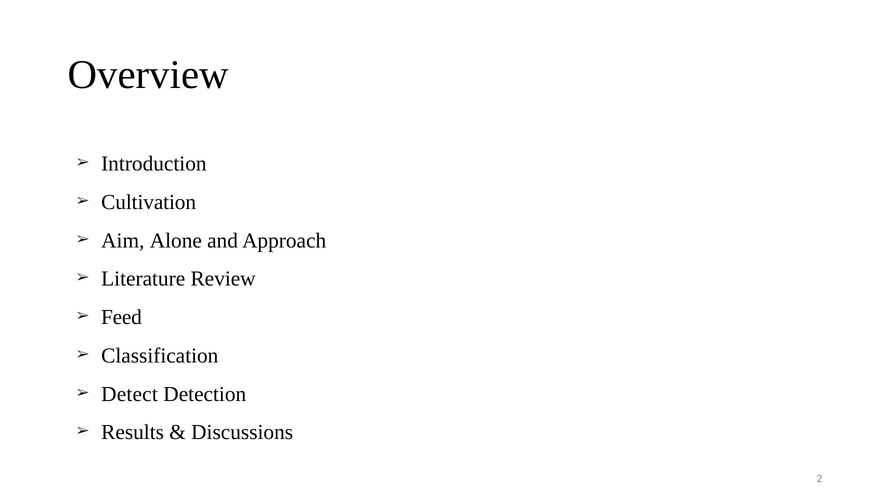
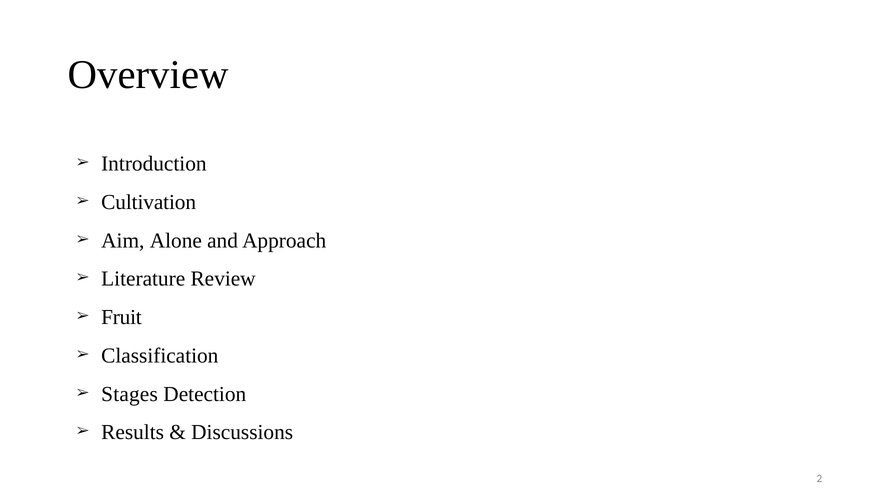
Feed: Feed -> Fruit
Detect: Detect -> Stages
